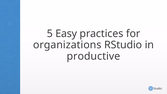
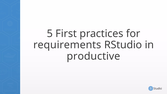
Easy: Easy -> First
organizations: organizations -> requirements
